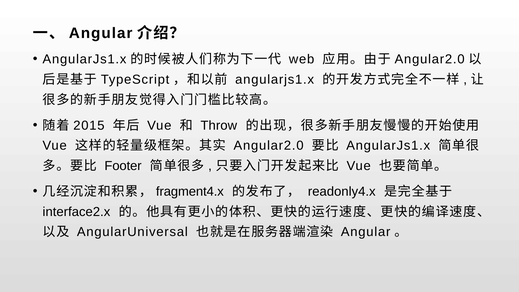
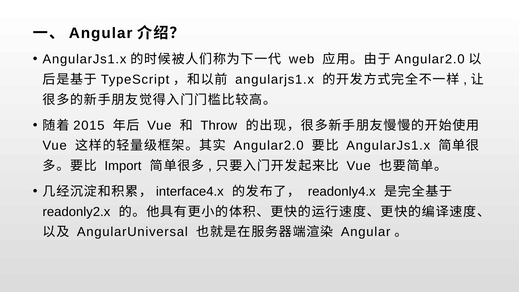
Footer: Footer -> Import
fragment4.x: fragment4.x -> interface4.x
interface2.x: interface2.x -> readonly2.x
